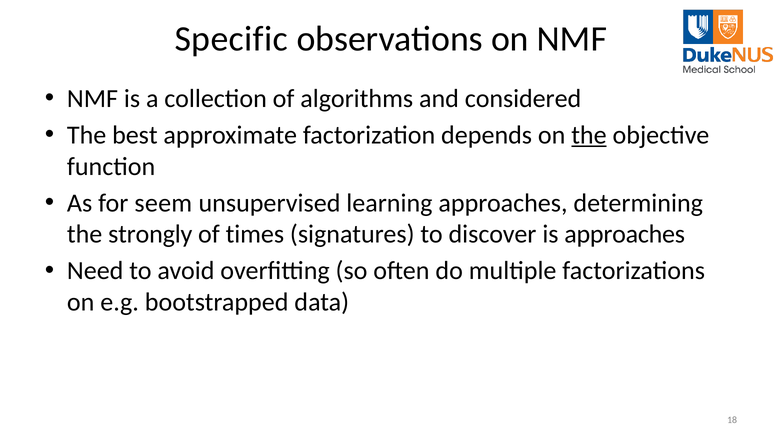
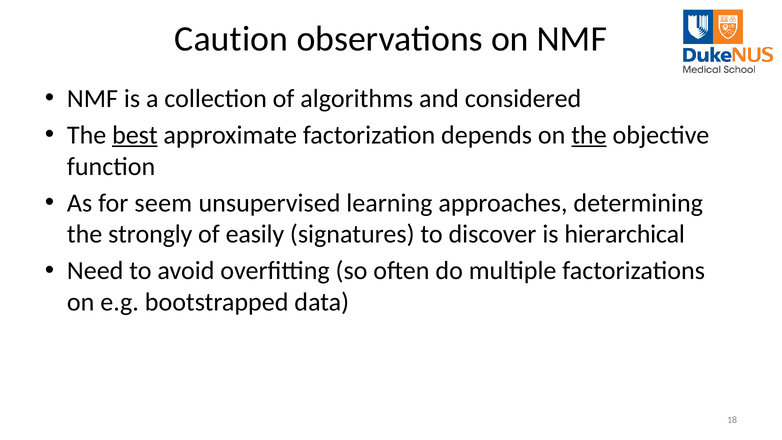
Specific: Specific -> Caution
best underline: none -> present
times: times -> easily
is approaches: approaches -> hierarchical
